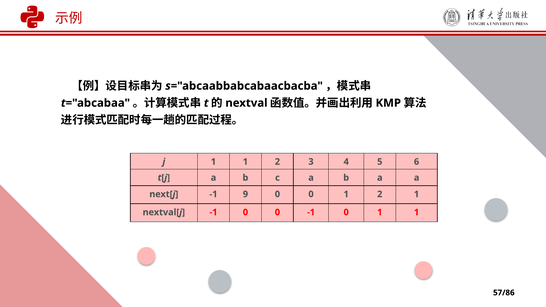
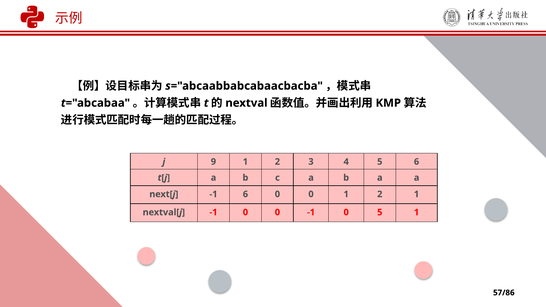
j 1: 1 -> 9
-1 9: 9 -> 6
-1 0 1: 1 -> 5
